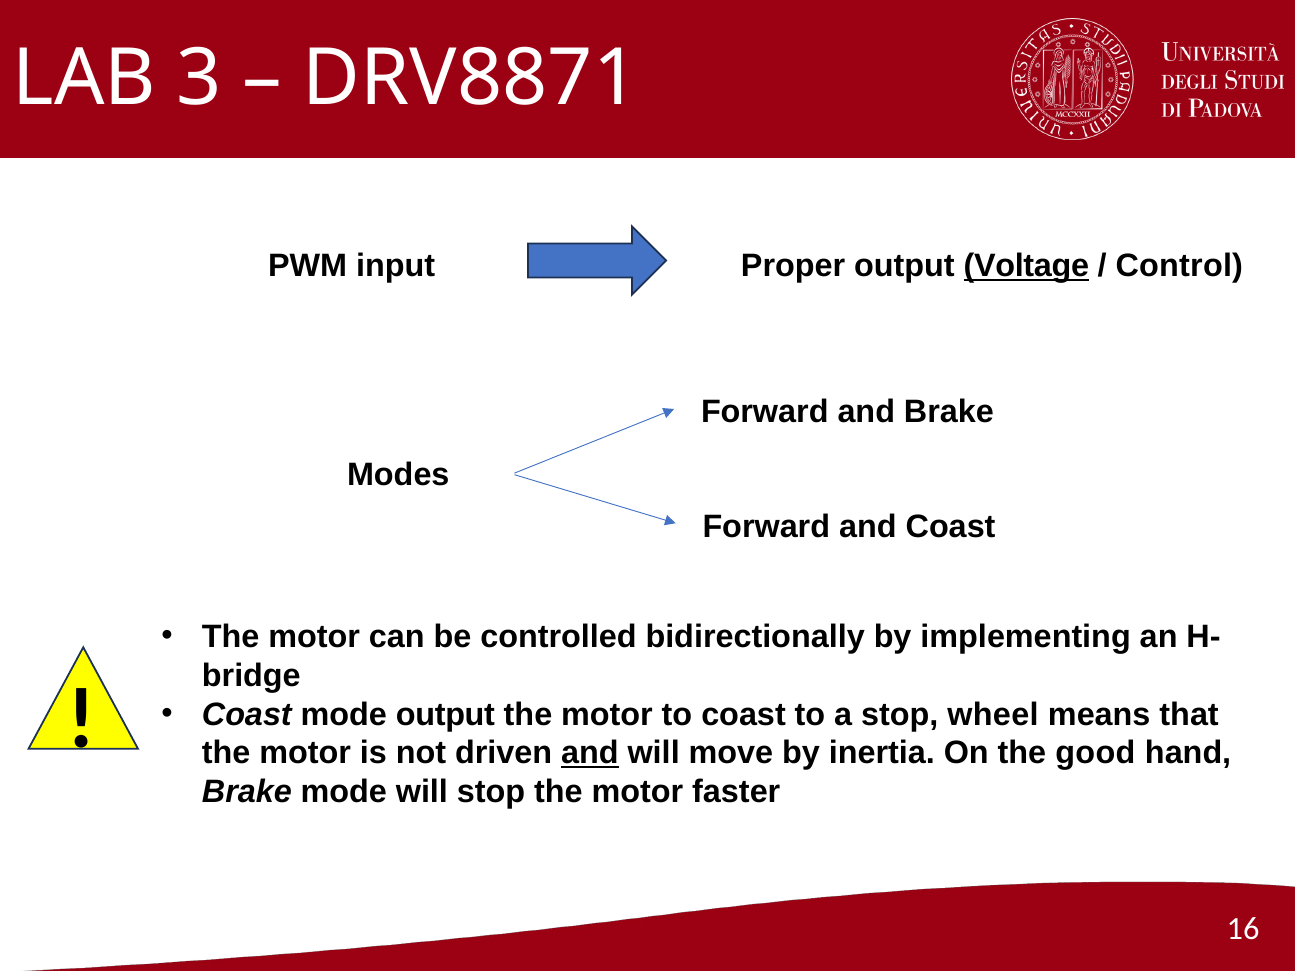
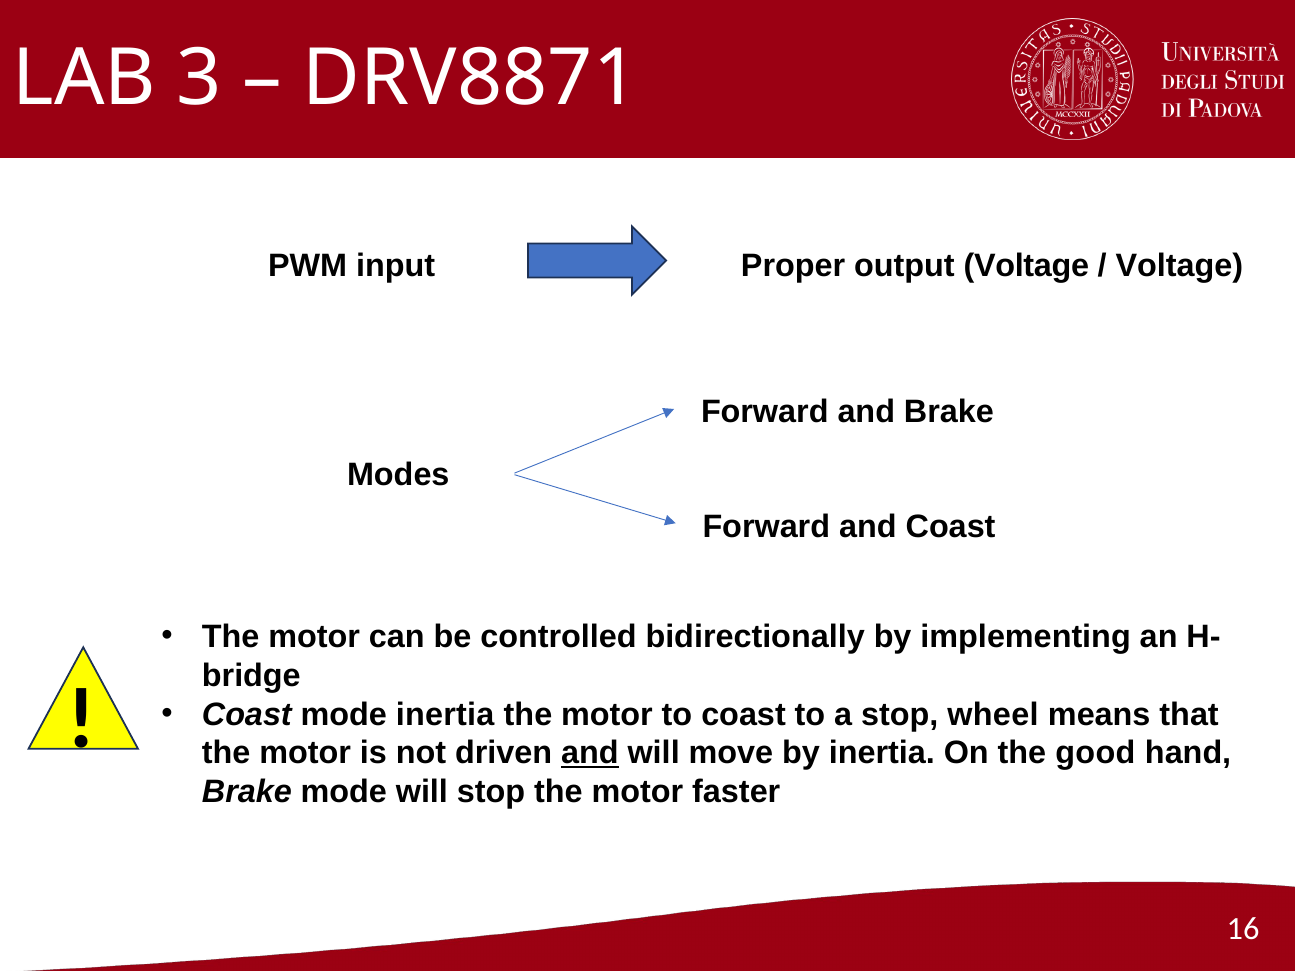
Voltage at (1026, 266) underline: present -> none
Control at (1179, 266): Control -> Voltage
mode output: output -> inertia
